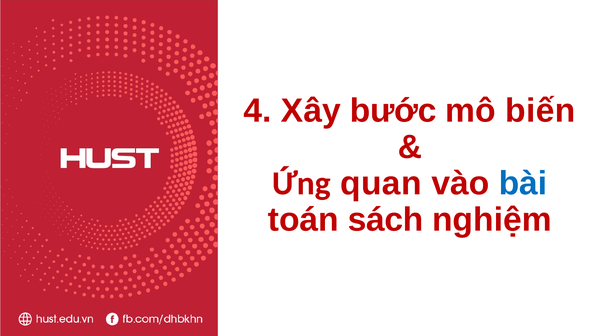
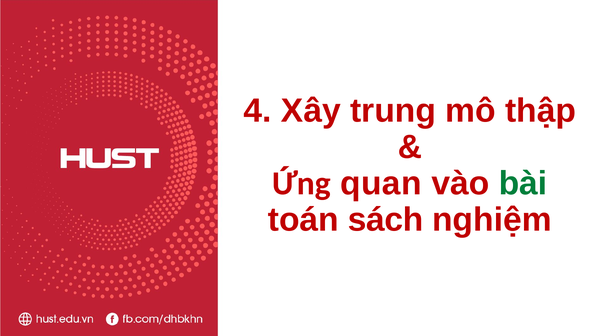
bước: bước -> trung
biến: biến -> thập
bài colour: blue -> green
